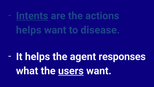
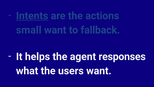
helps at (29, 30): helps -> small
disease: disease -> fallback
users underline: present -> none
